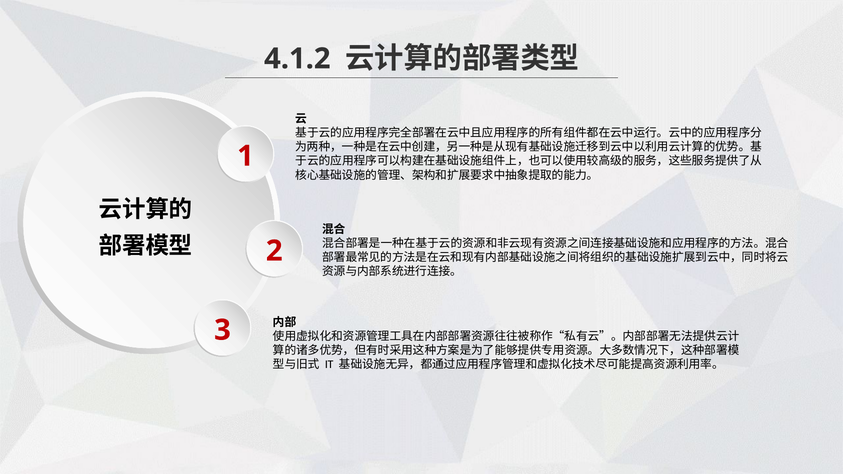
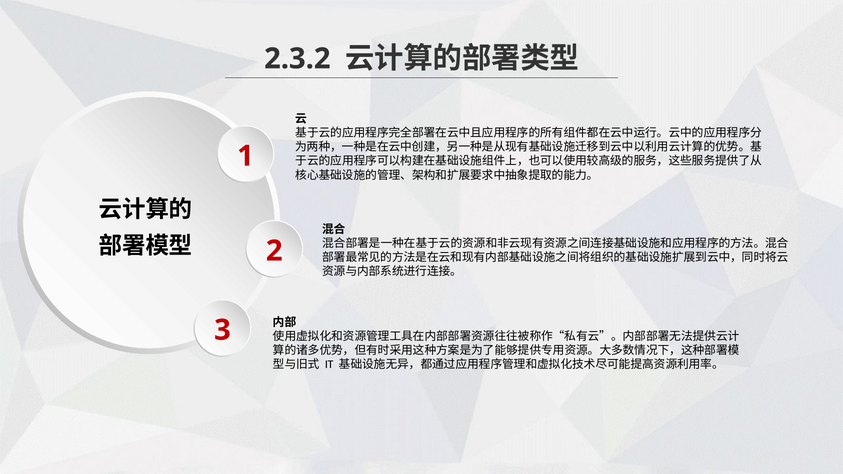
4.1.2: 4.1.2 -> 2.3.2
